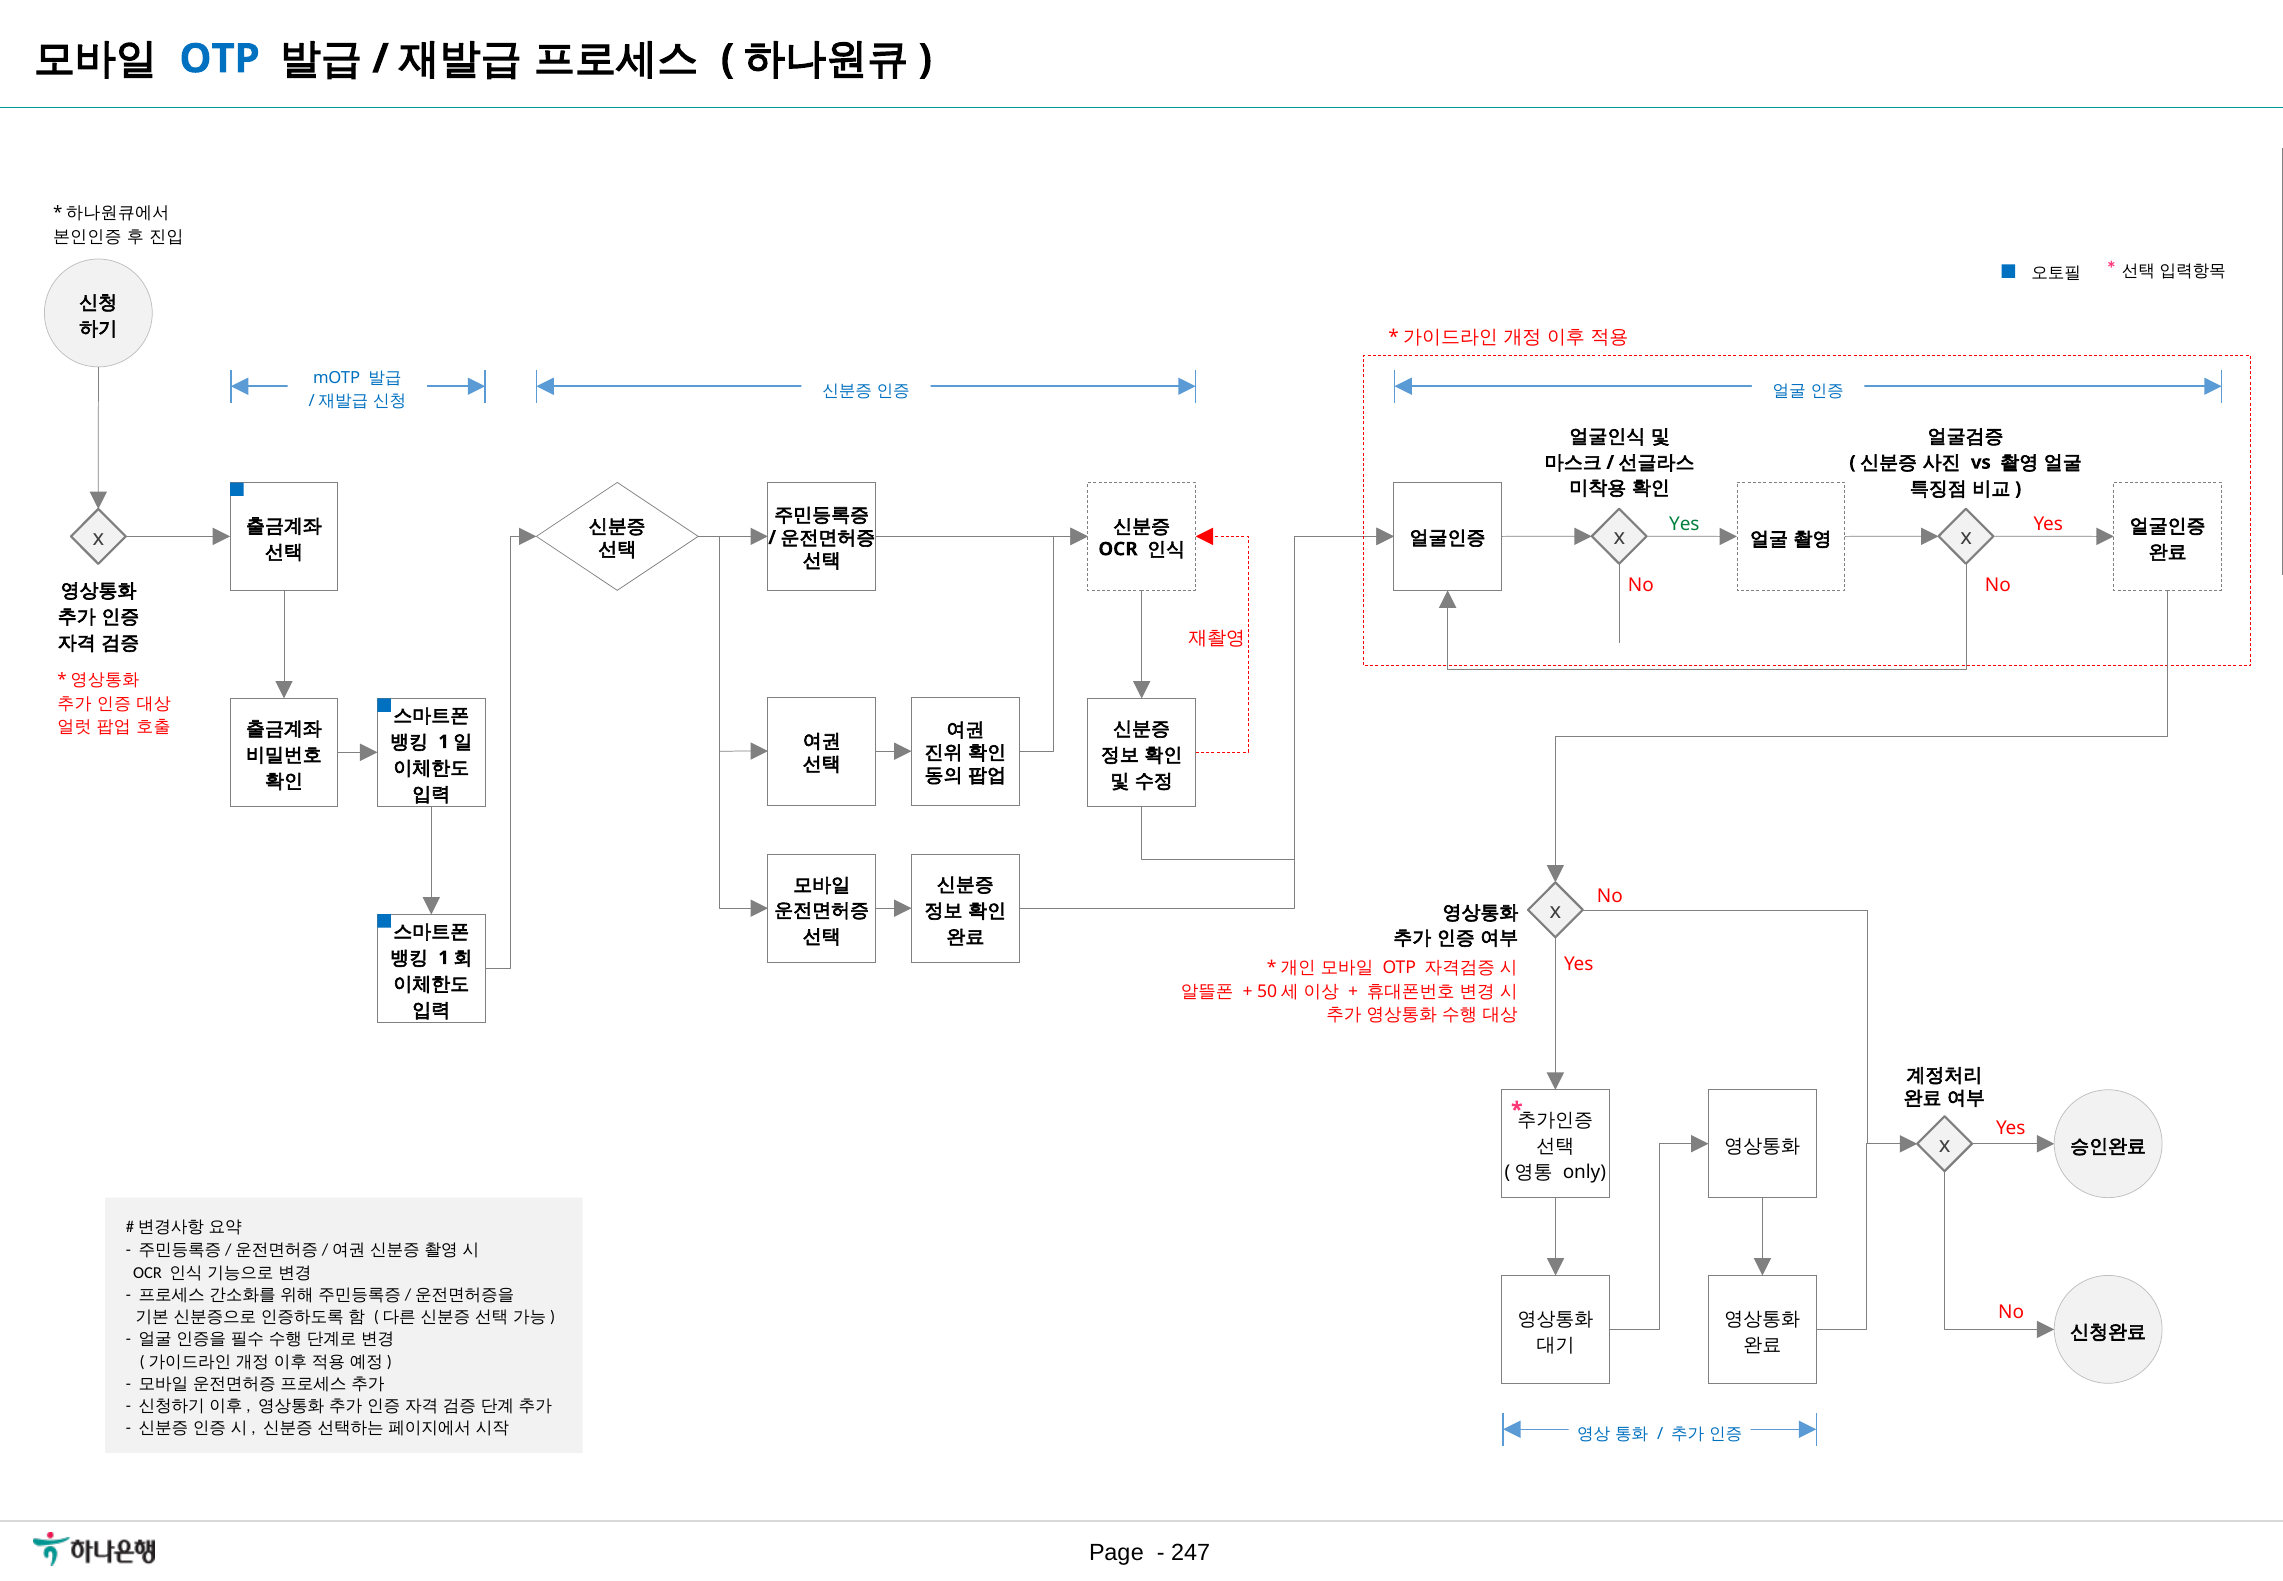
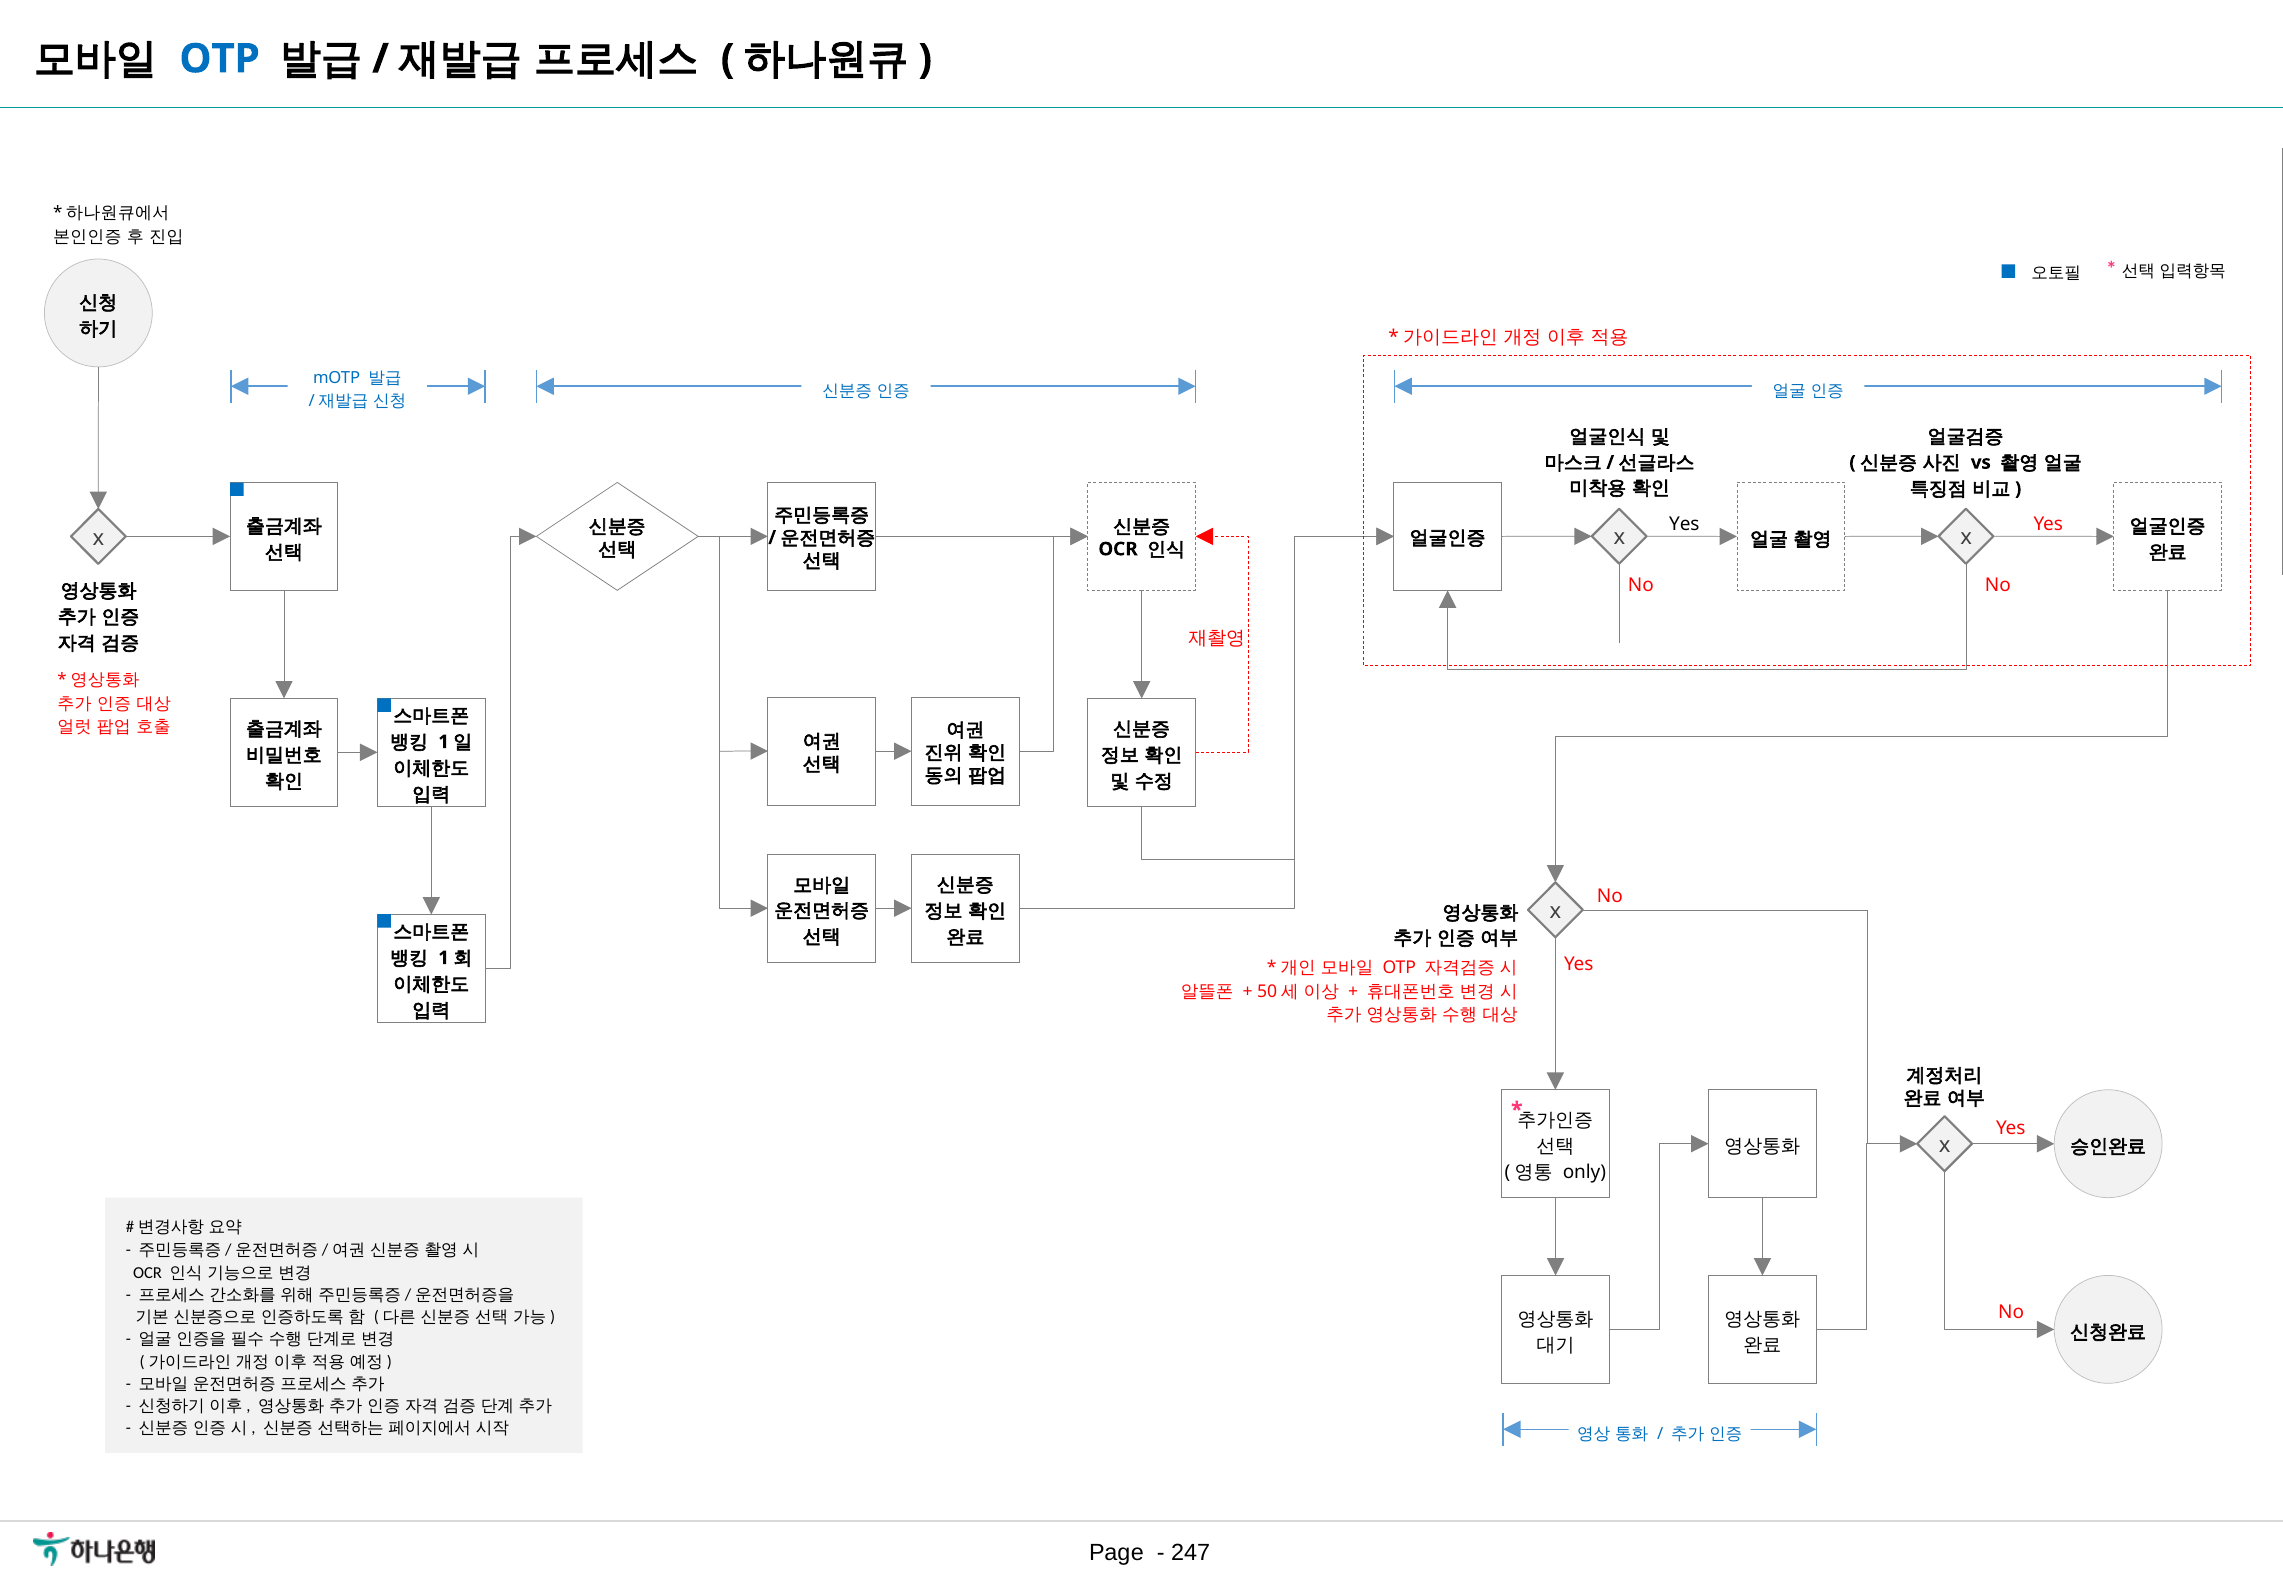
Yes at (1684, 524) colour: green -> black
